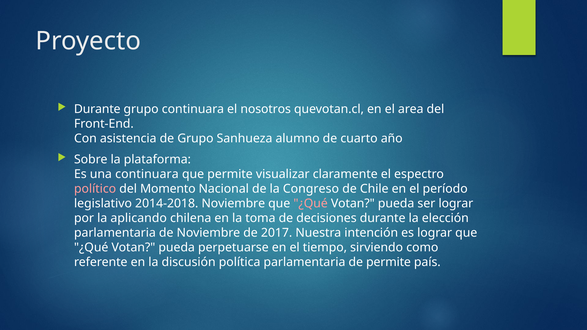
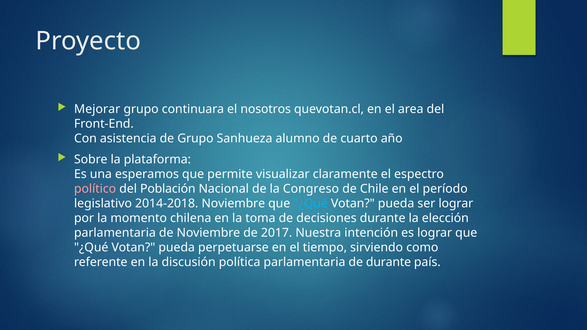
Durante at (97, 109): Durante -> Mejorar
una continuara: continuara -> esperamos
Momento: Momento -> Población
¿Qué at (311, 204) colour: pink -> light blue
aplicando: aplicando -> momento
de permite: permite -> durante
